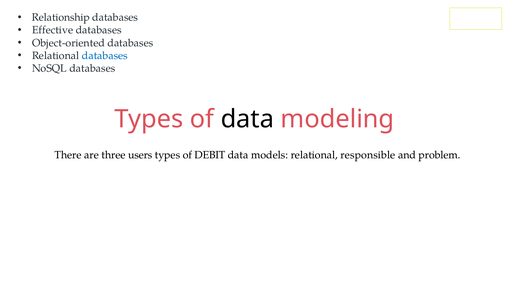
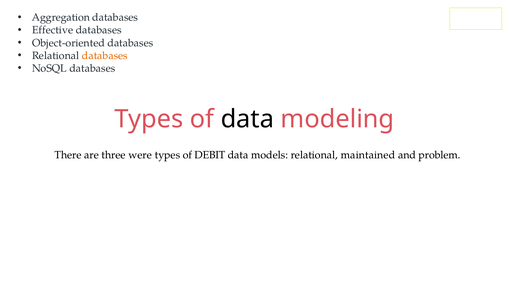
Relationship: Relationship -> Aggregation
databases at (105, 56) colour: blue -> orange
users: users -> were
responsible: responsible -> maintained
